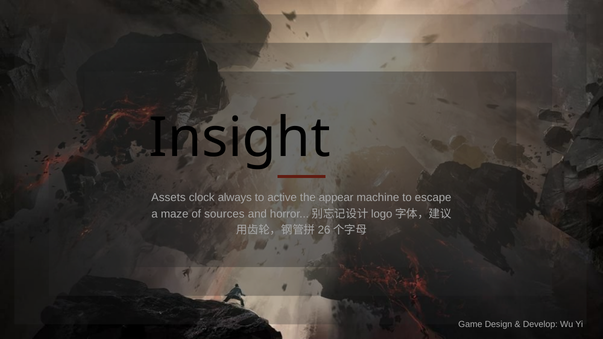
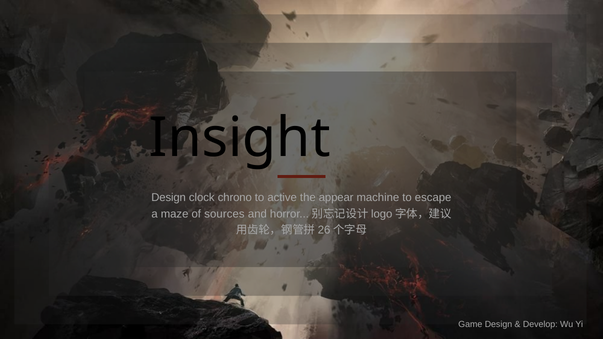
Assets at (168, 198): Assets -> Design
always: always -> chrono
